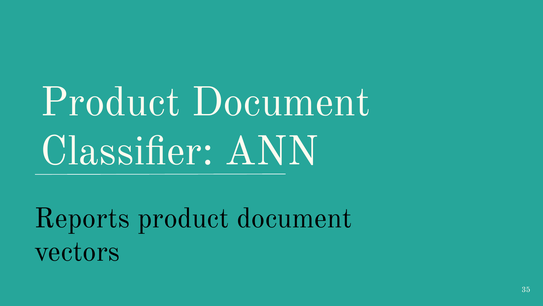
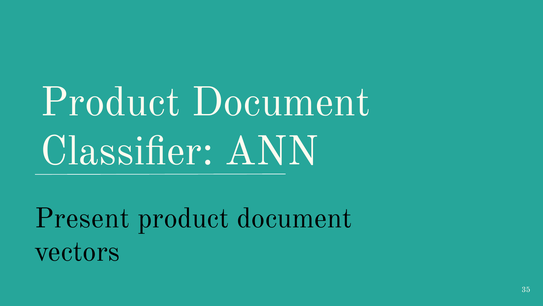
Reports: Reports -> Present
